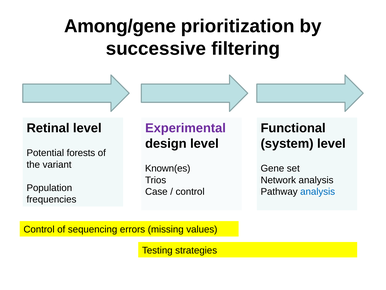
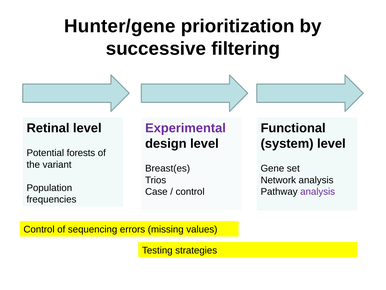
Among/gene: Among/gene -> Hunter/gene
Known(es: Known(es -> Breast(es
analysis at (318, 191) colour: blue -> purple
